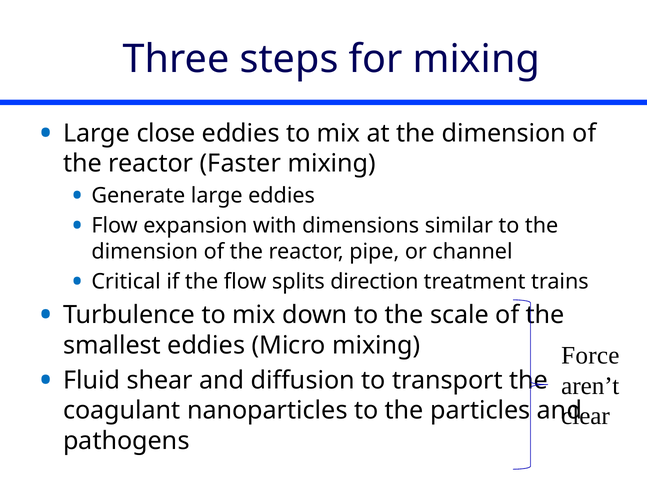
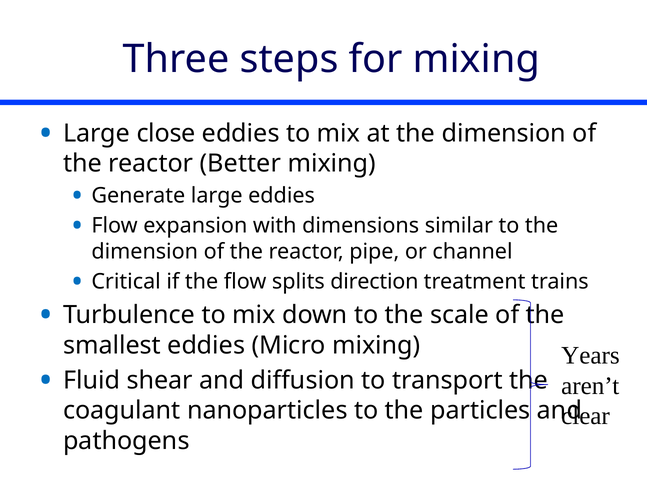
Faster: Faster -> Better
Force: Force -> Years
